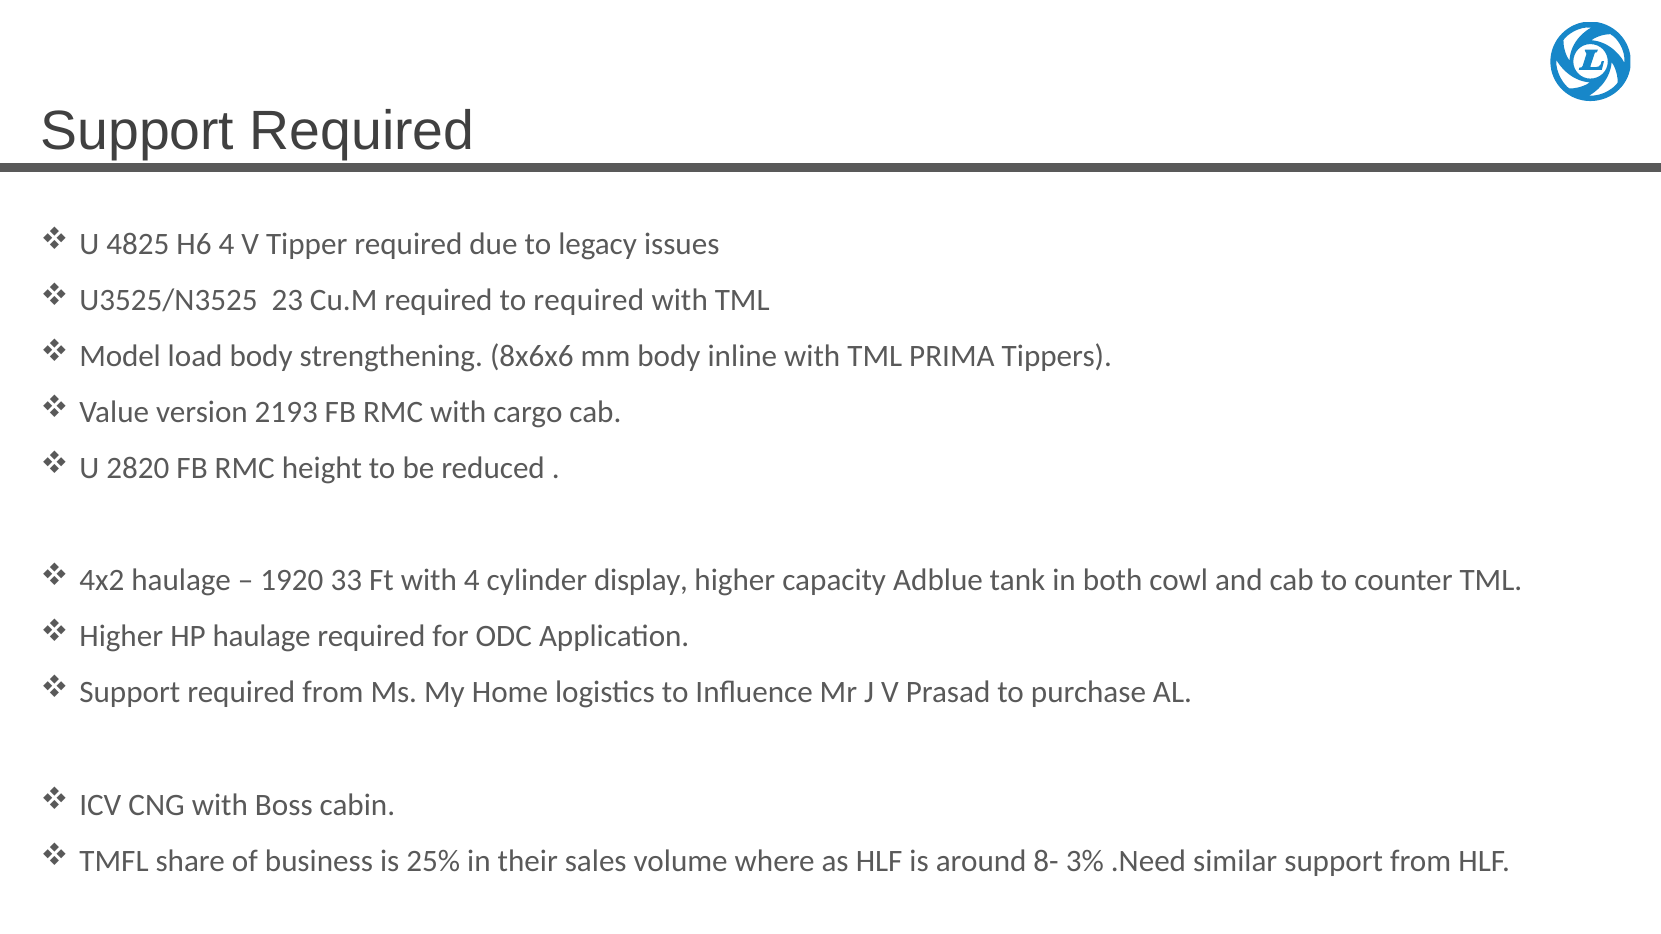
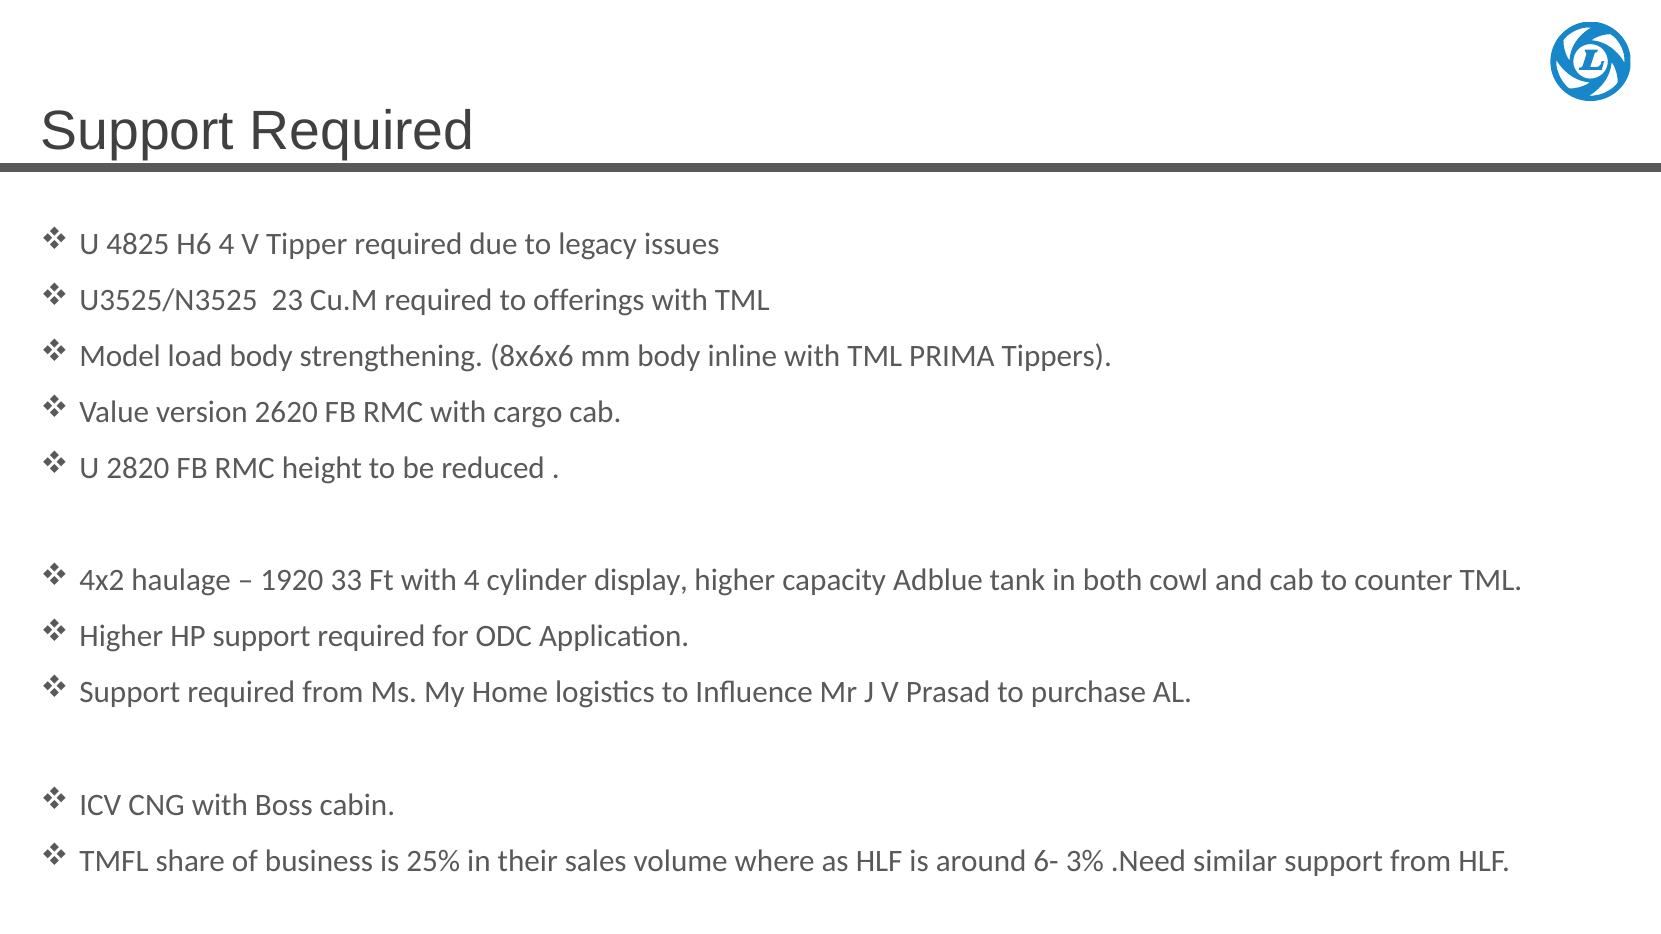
to required: required -> offerings
2193: 2193 -> 2620
HP haulage: haulage -> support
8-: 8- -> 6-
